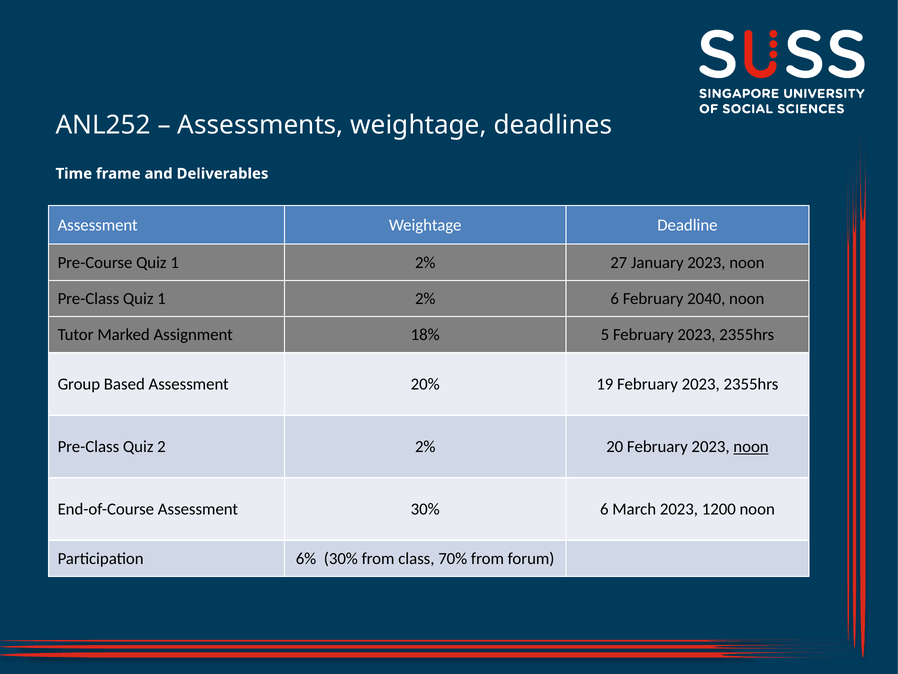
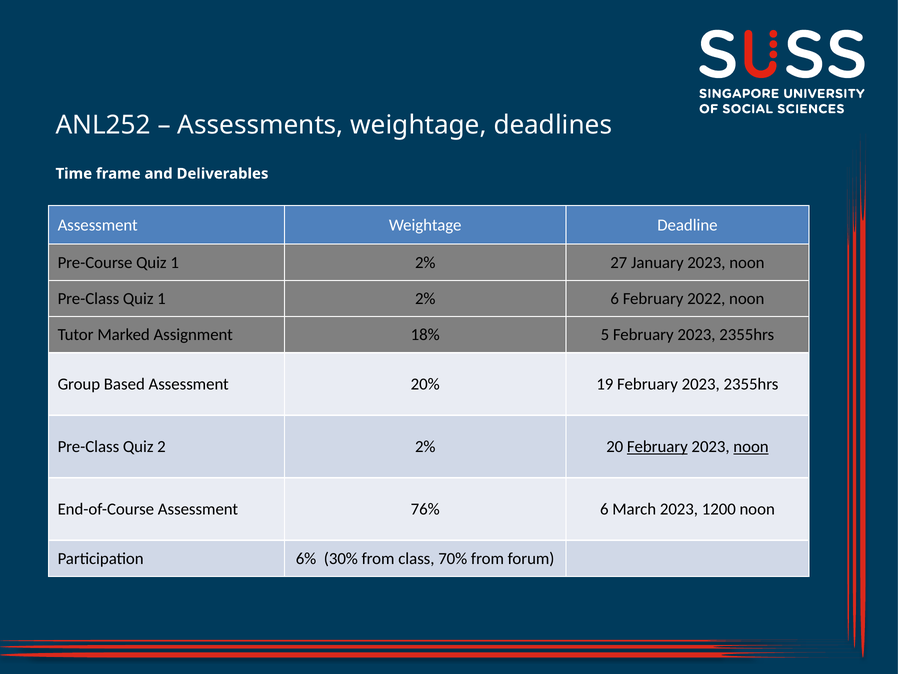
2040: 2040 -> 2022
February at (657, 446) underline: none -> present
Assessment 30%: 30% -> 76%
